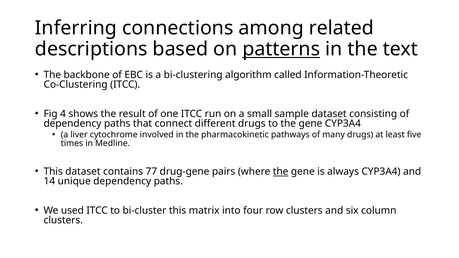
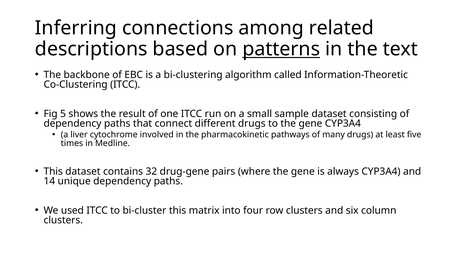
4: 4 -> 5
77: 77 -> 32
the at (281, 172) underline: present -> none
